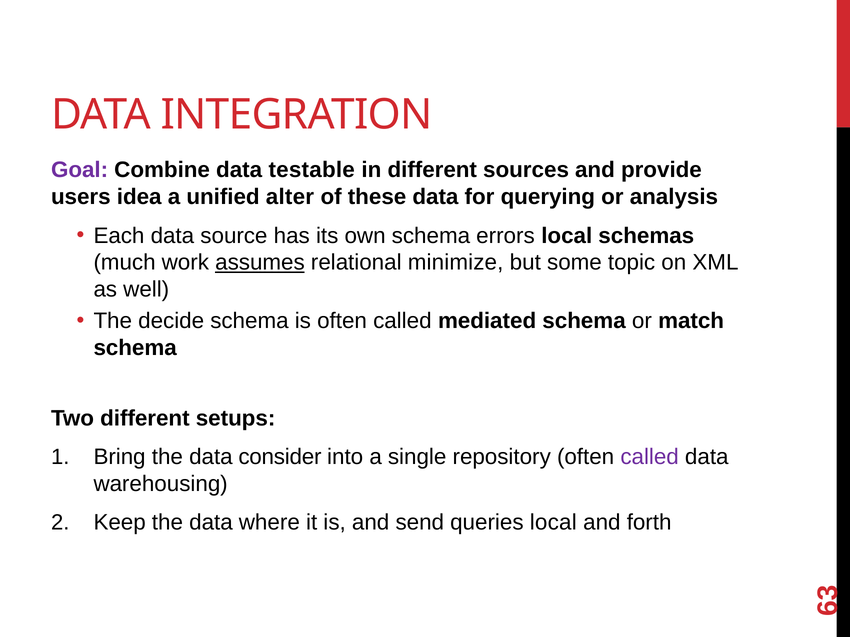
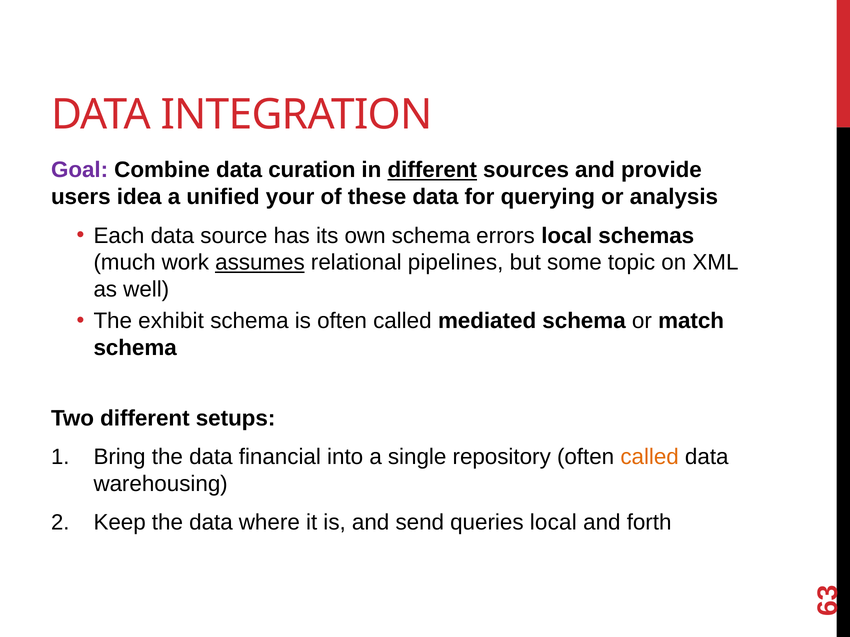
testable: testable -> curation
different at (432, 170) underline: none -> present
alter: alter -> your
minimize: minimize -> pipelines
decide: decide -> exhibit
consider: consider -> financial
called at (650, 457) colour: purple -> orange
